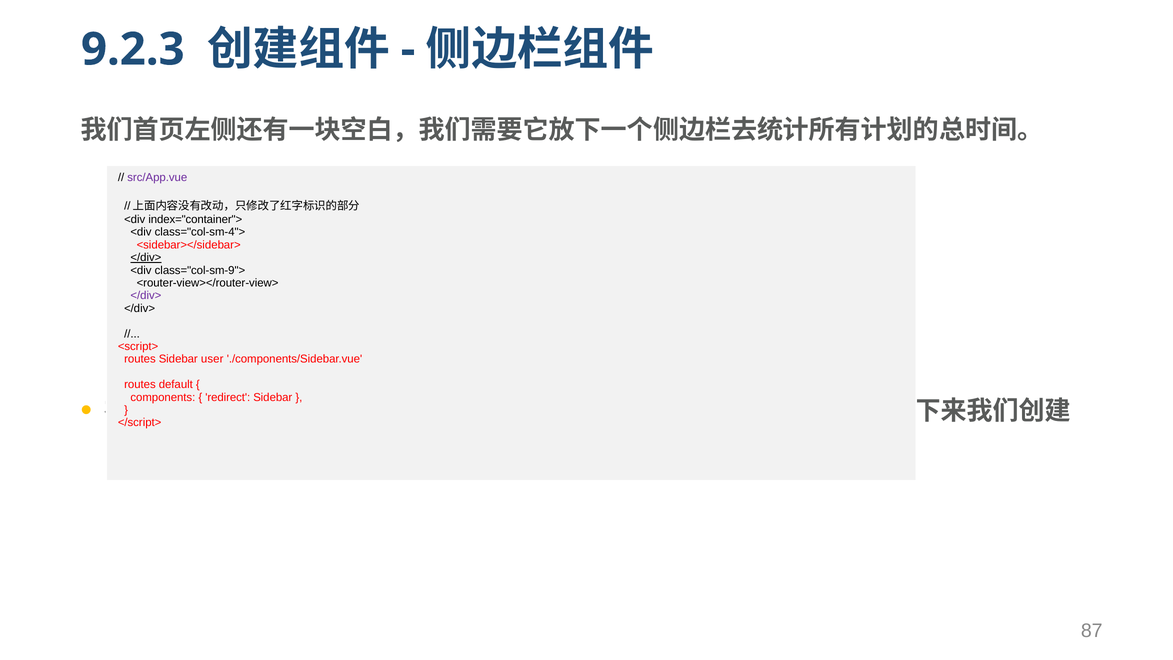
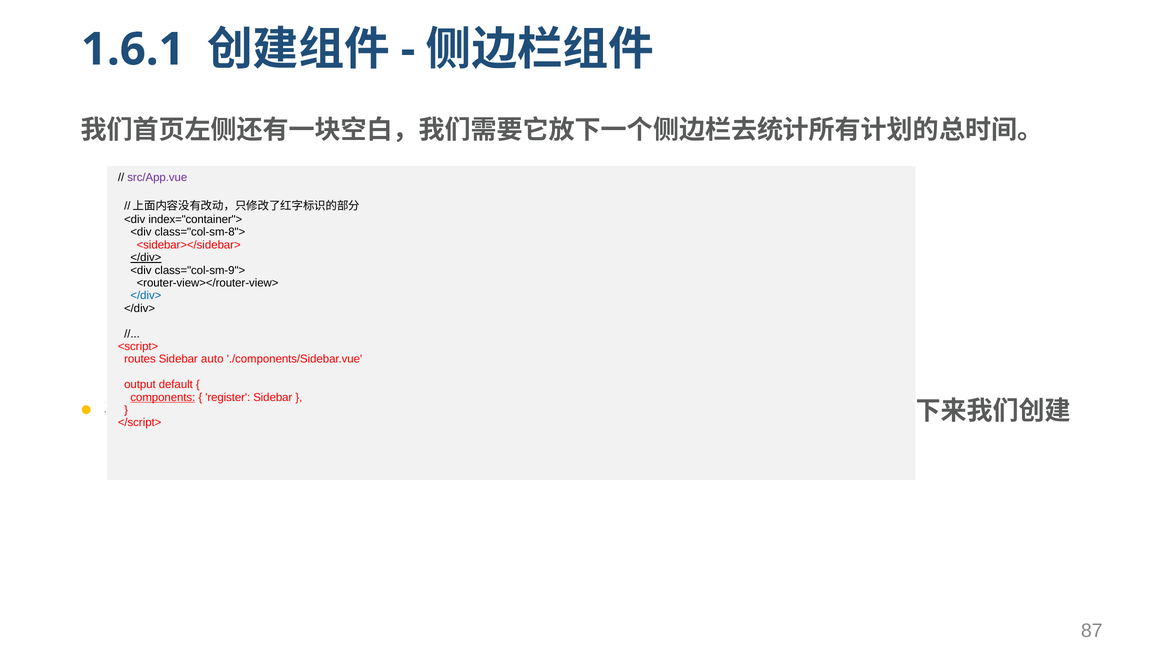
9.2.3: 9.2.3 -> 1.6.1
class="col-sm-4">: class="col-sm-4"> -> class="col-sm-8">
</div> at (146, 296) colour: purple -> blue
user: user -> auto
routes at (140, 384): routes -> output
components underline: none -> present
redirect: redirect -> register
